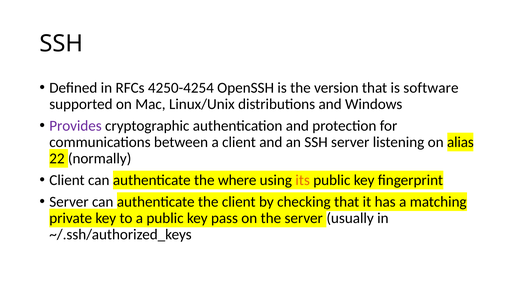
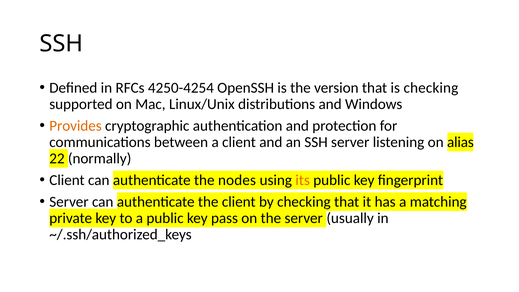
is software: software -> checking
Provides colour: purple -> orange
where: where -> nodes
